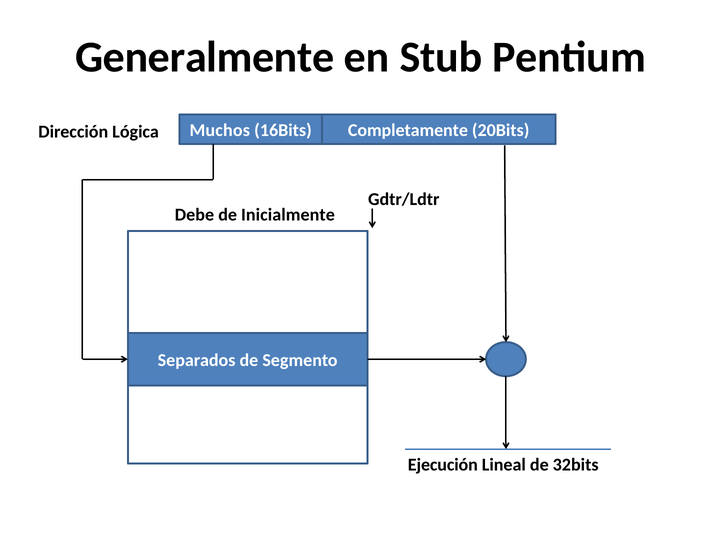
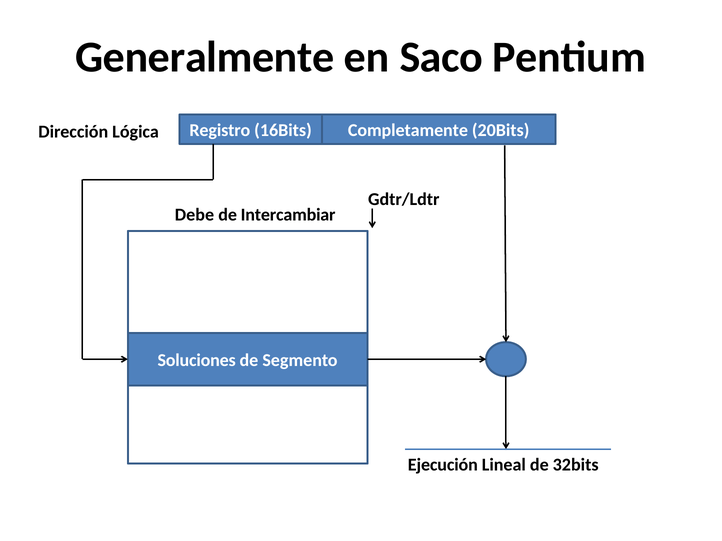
Stub: Stub -> Saco
Muchos: Muchos -> Registro
Inicialmente: Inicialmente -> Intercambiar
Separados: Separados -> Soluciones
